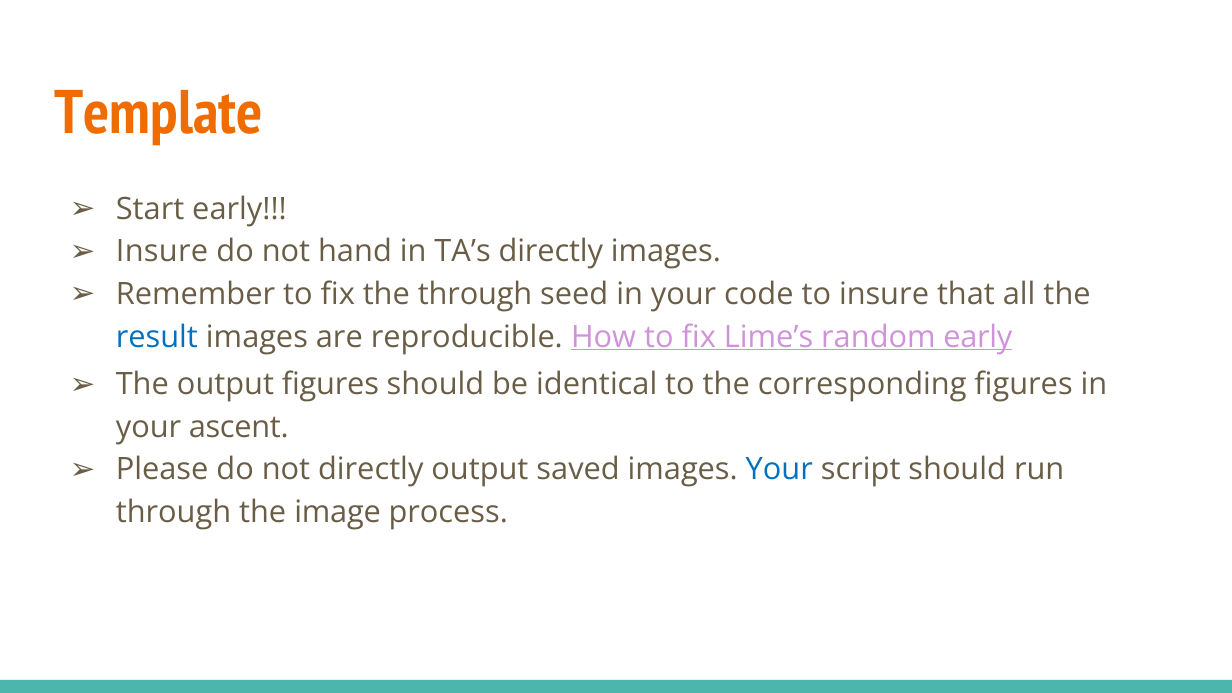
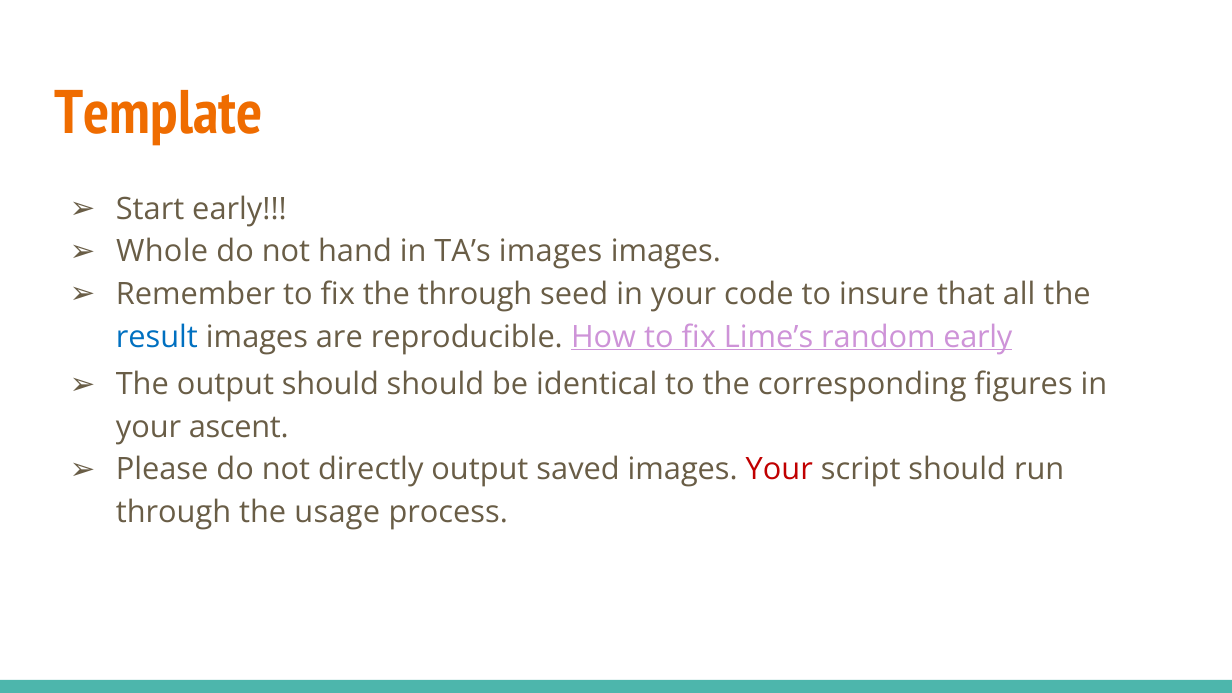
Insure at (162, 252): Insure -> Whole
TA’s directly: directly -> images
output figures: figures -> should
Your at (779, 470) colour: blue -> red
image: image -> usage
